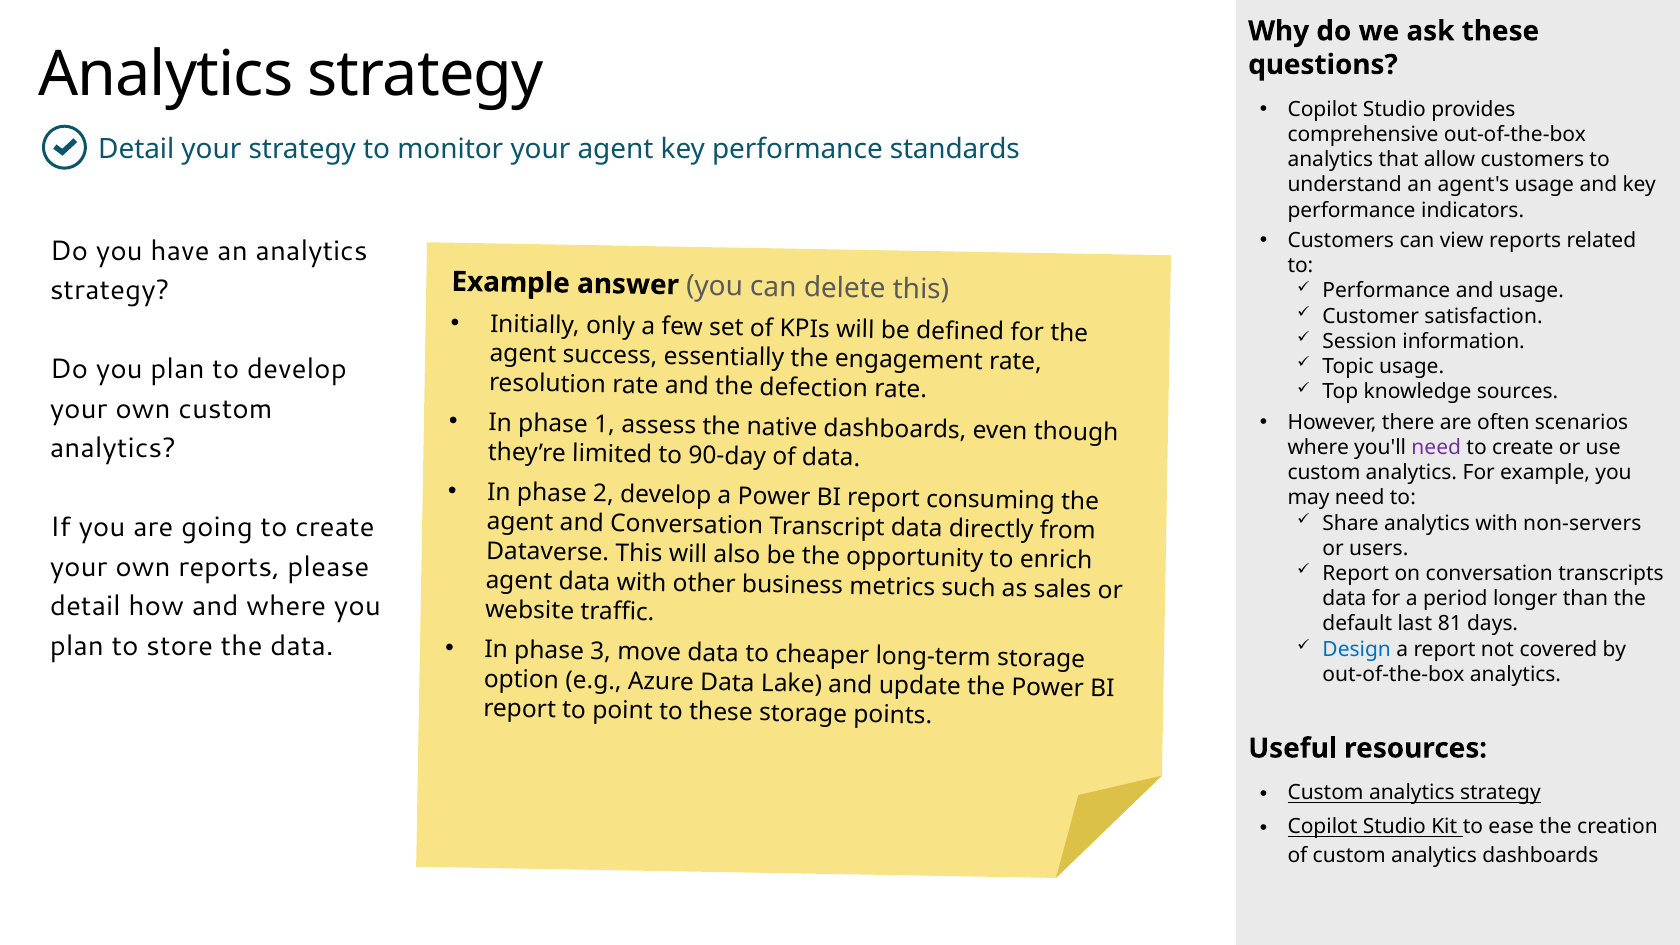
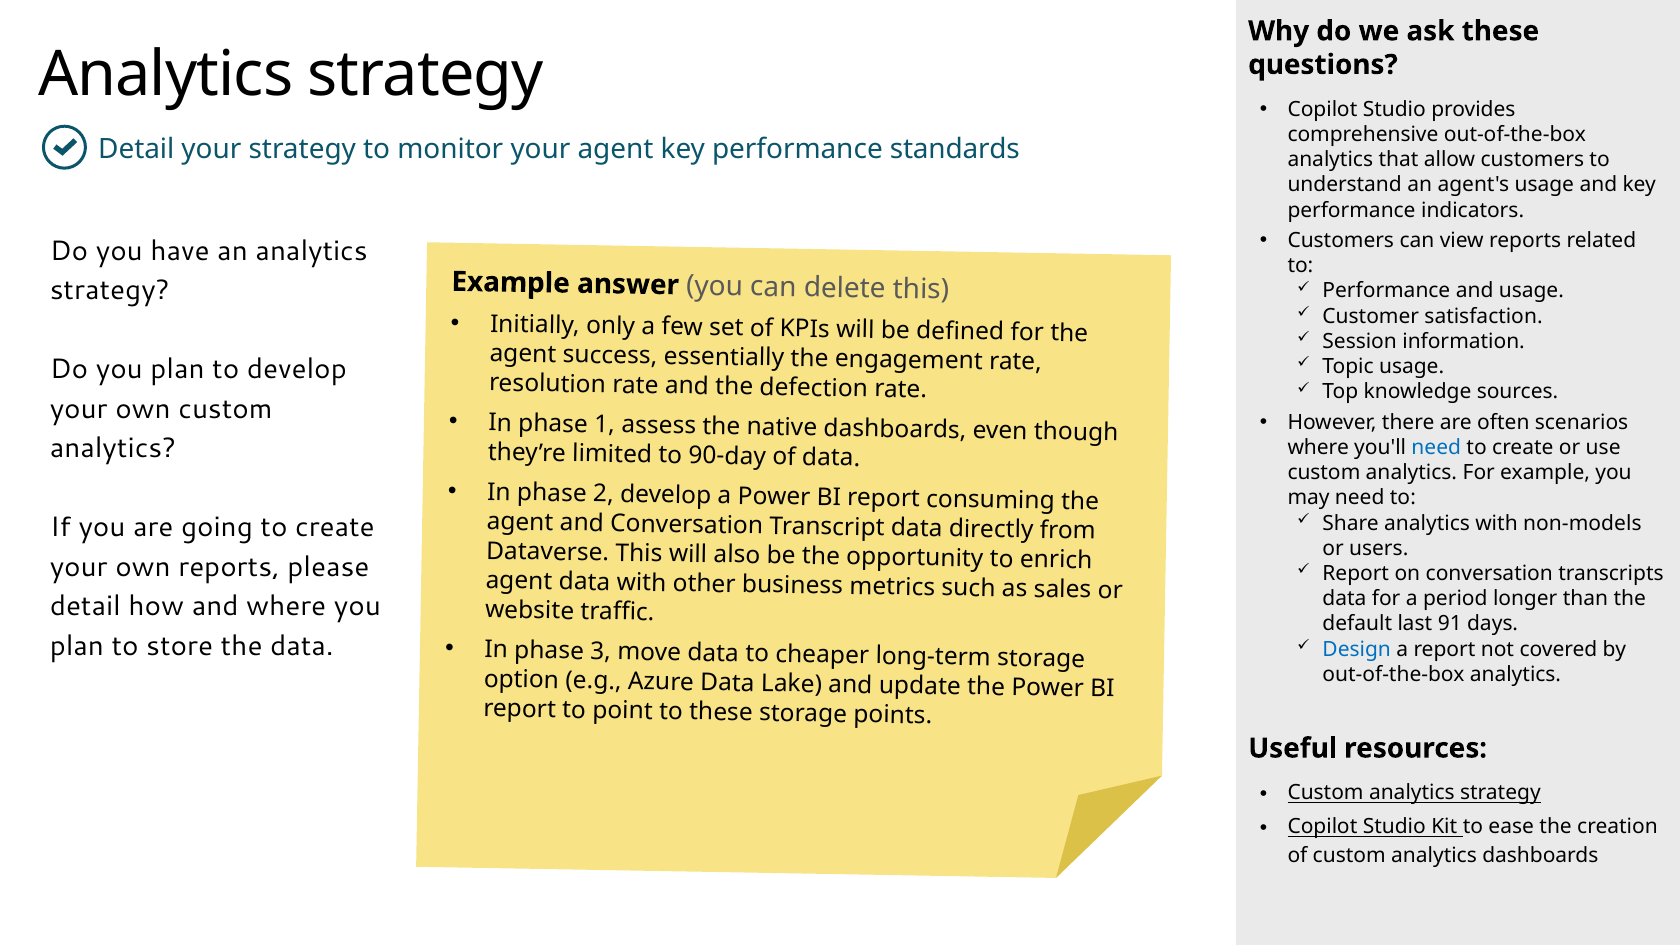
need at (1436, 448) colour: purple -> blue
non-servers: non-servers -> non-models
81: 81 -> 91
